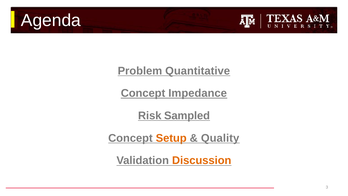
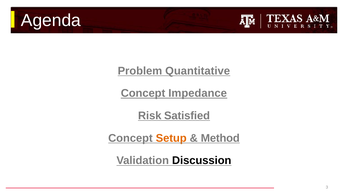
Sampled: Sampled -> Satisfied
Quality: Quality -> Method
Discussion colour: orange -> black
